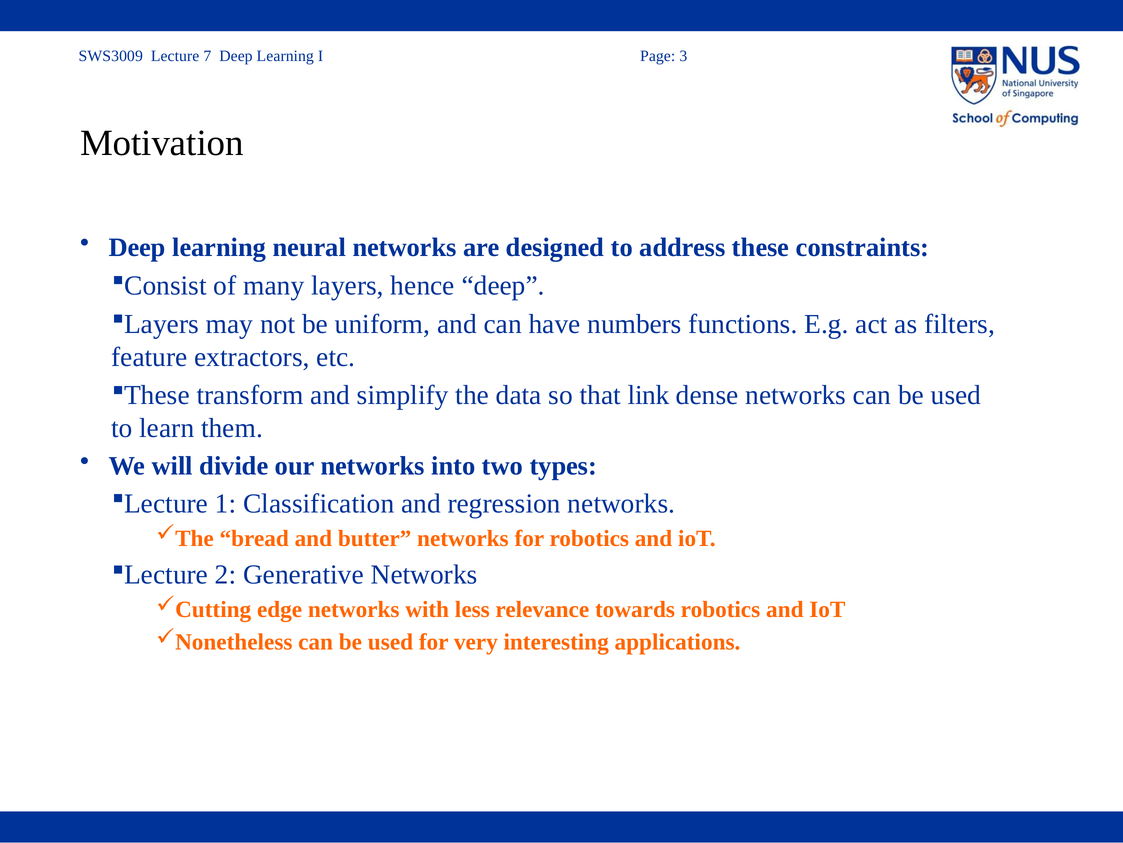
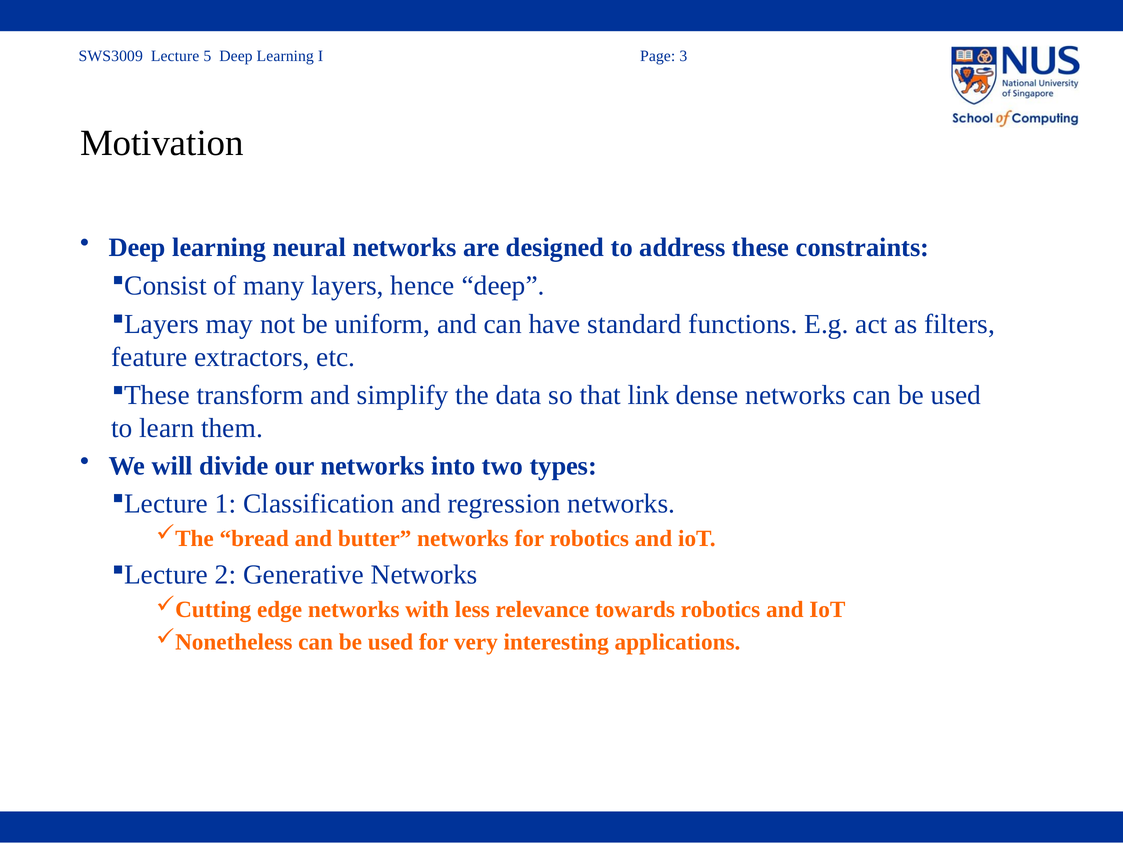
7: 7 -> 5
numbers: numbers -> standard
